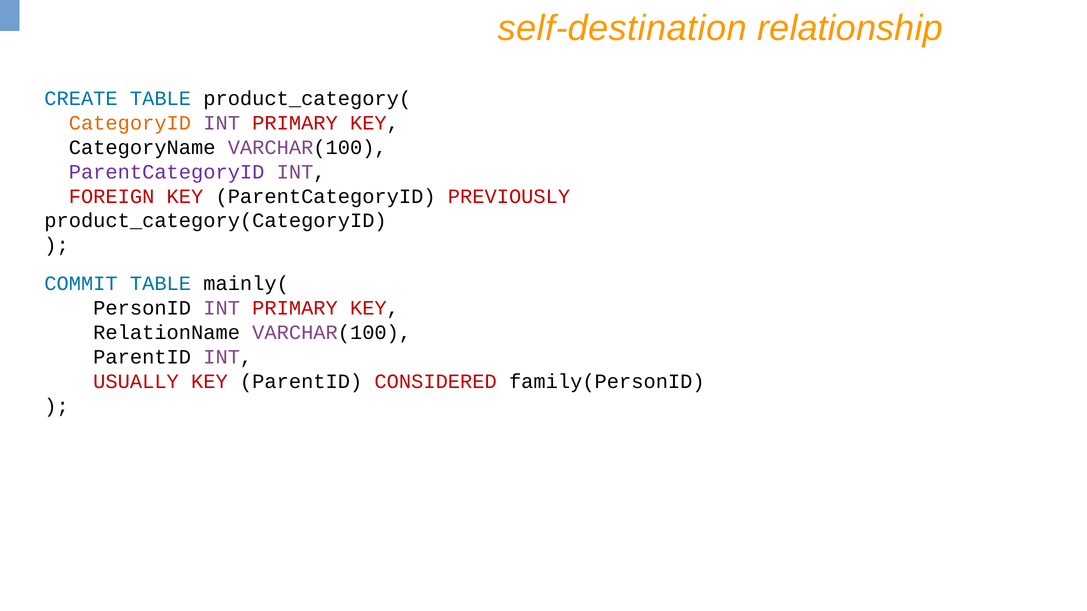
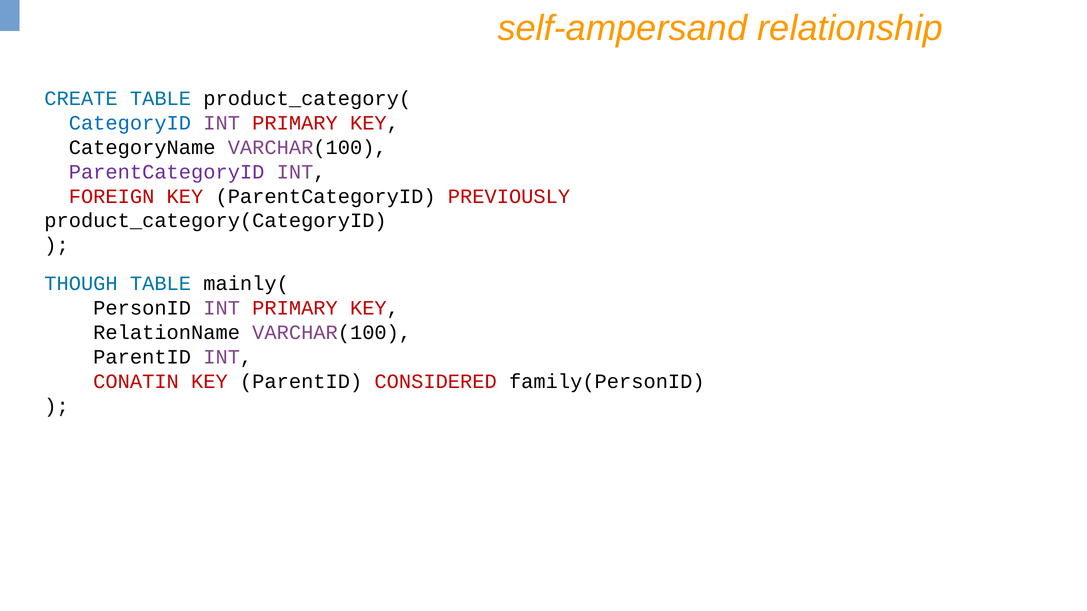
self-destination: self-destination -> self-ampersand
CategoryID colour: orange -> blue
COMMIT: COMMIT -> THOUGH
USUALLY: USUALLY -> CONATIN
